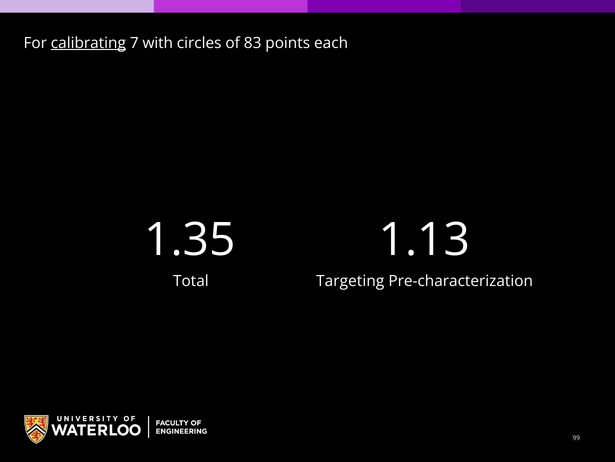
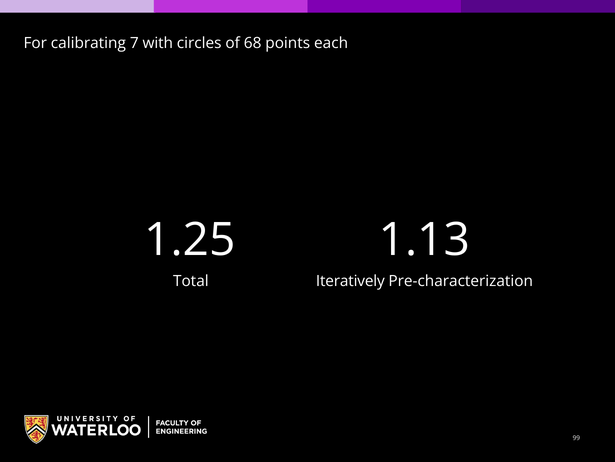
calibrating underline: present -> none
83: 83 -> 68
1.35: 1.35 -> 1.25
Targeting: Targeting -> Iteratively
